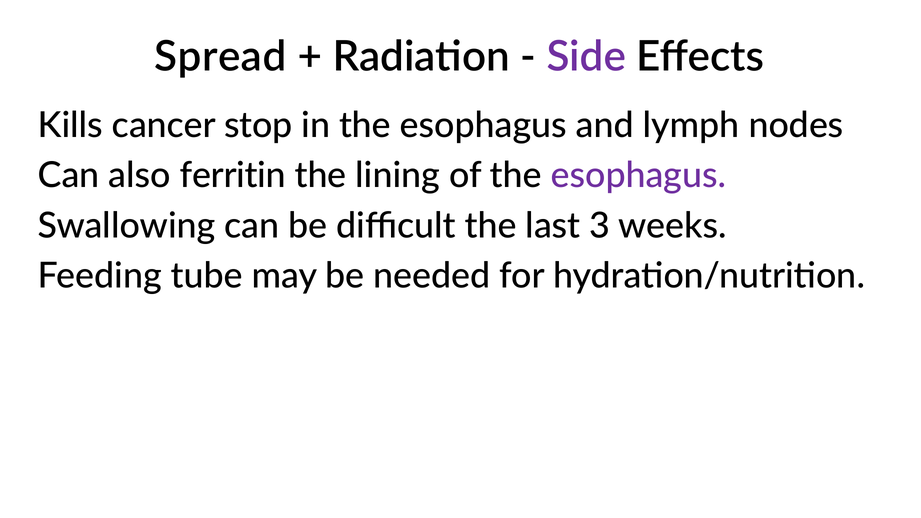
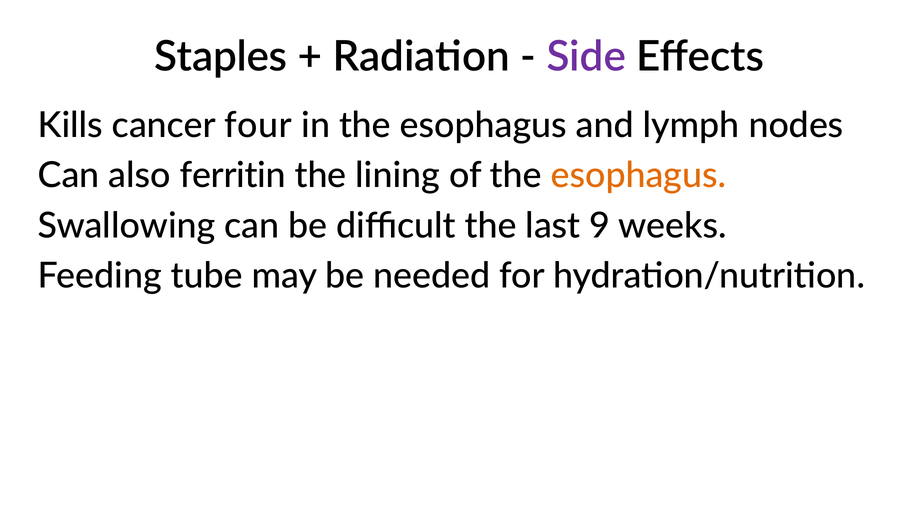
Spread: Spread -> Staples
stop: stop -> four
esophagus at (638, 176) colour: purple -> orange
3: 3 -> 9
